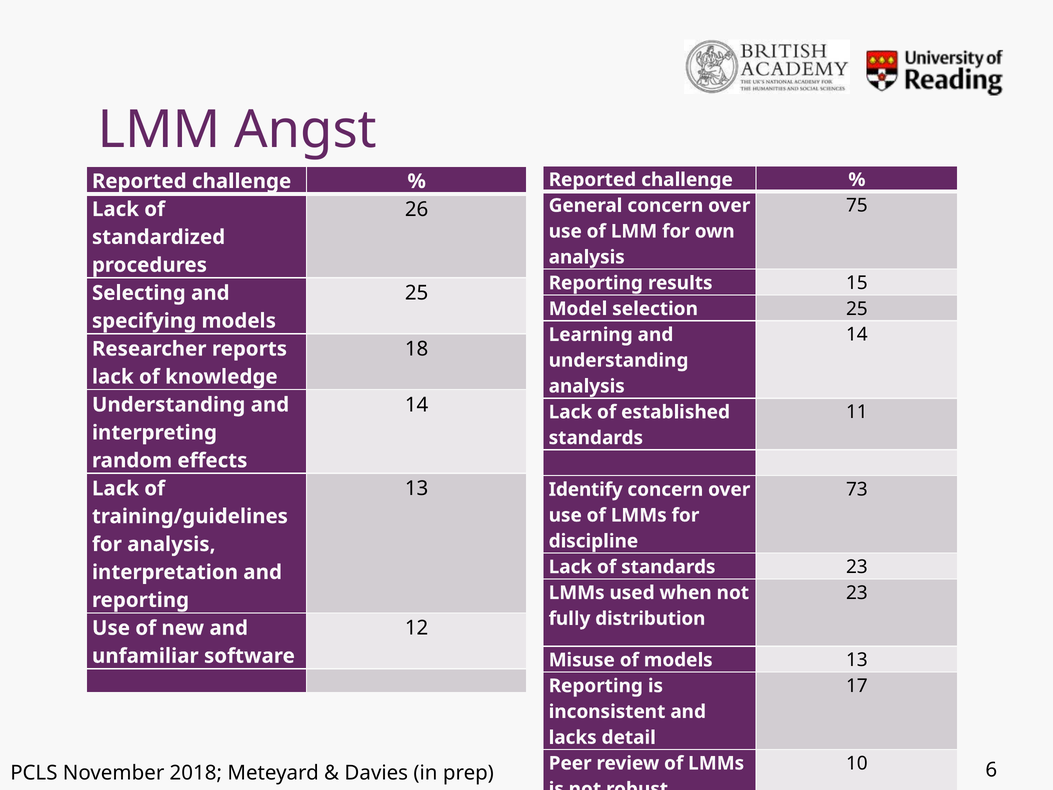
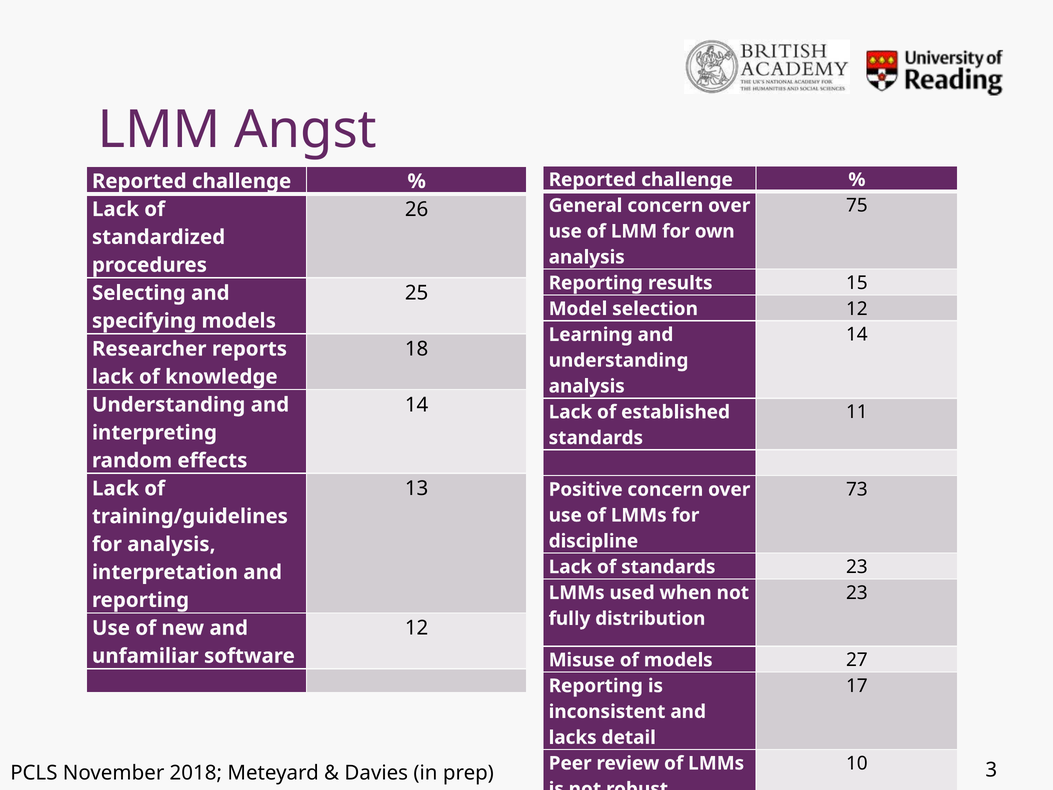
25 at (857, 309): 25 -> 12
Identify: Identify -> Positive
13 at (857, 660): 13 -> 27
6: 6 -> 3
